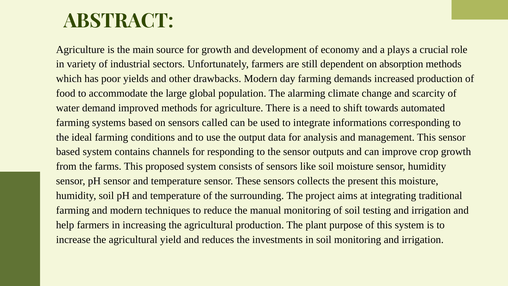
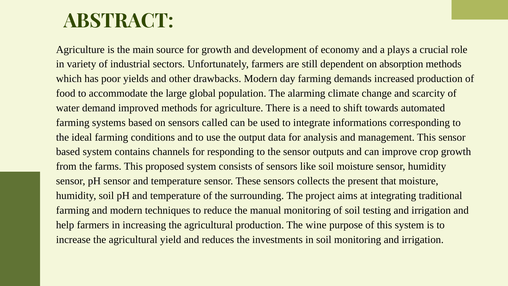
present this: this -> that
plant: plant -> wine
